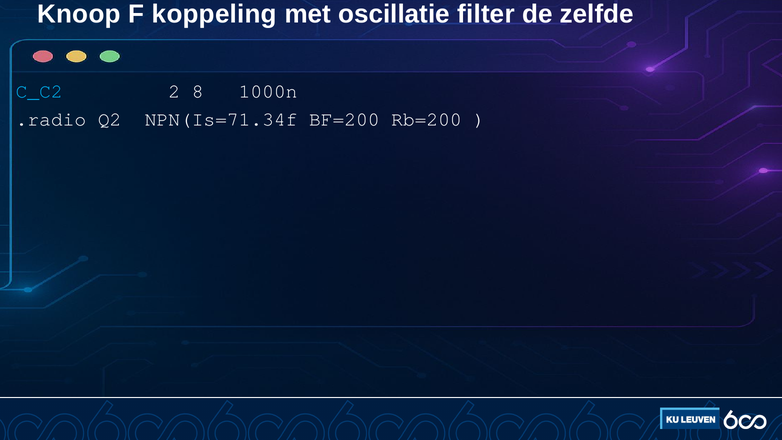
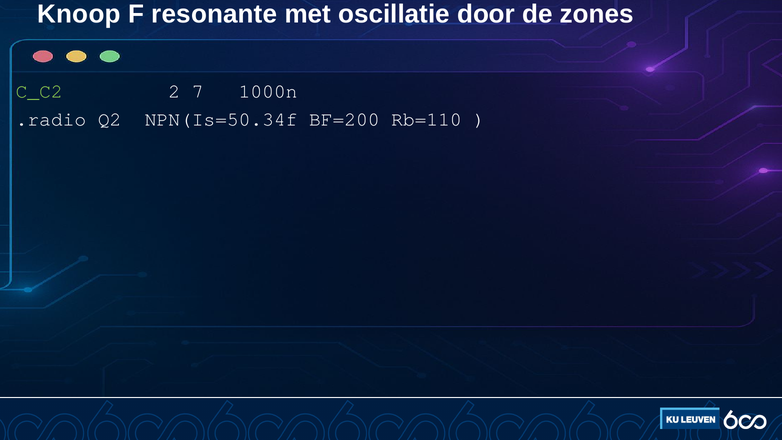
koppeling: koppeling -> resonante
filter: filter -> door
zelfde: zelfde -> zones
C_C2 colour: light blue -> light green
8: 8 -> 7
NPN(Is=71.34f: NPN(Is=71.34f -> NPN(Is=50.34f
Rb=200: Rb=200 -> Rb=110
